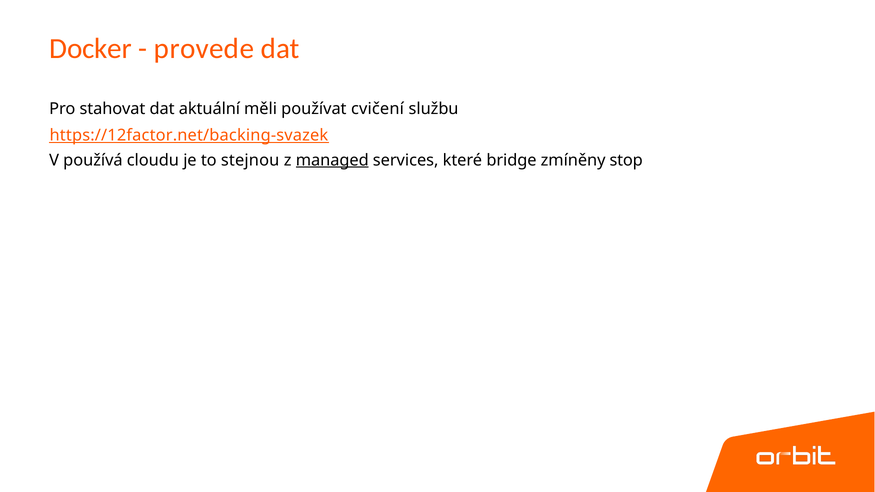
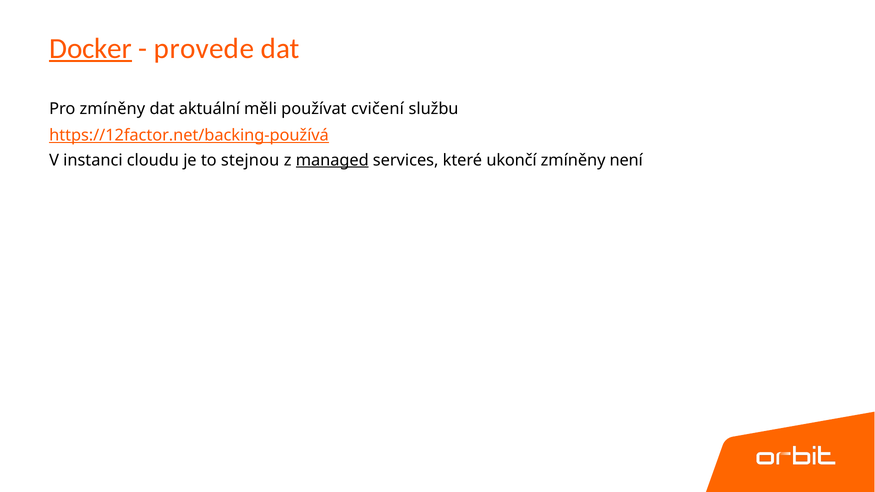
Docker underline: none -> present
Pro stahovat: stahovat -> zmíněny
https://12factor.net/backing-svazek: https://12factor.net/backing-svazek -> https://12factor.net/backing-používá
používá: používá -> instanci
bridge: bridge -> ukončí
stop: stop -> není
